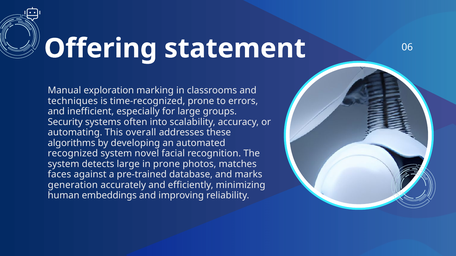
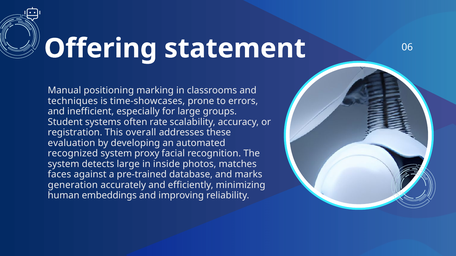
exploration: exploration -> positioning
time-recognized: time-recognized -> time-showcases
Security: Security -> Student
into: into -> rate
automating: automating -> registration
algorithms: algorithms -> evaluation
novel: novel -> proxy
in prone: prone -> inside
